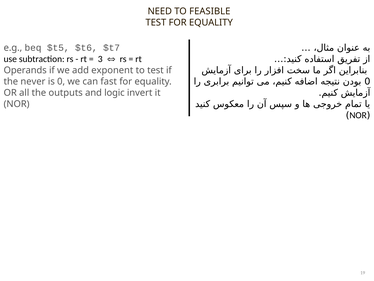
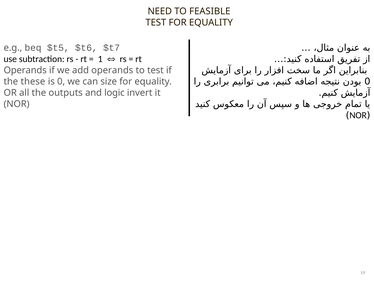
3: 3 -> 1
add exponent: exponent -> operands
never: never -> these
fast: fast -> size
